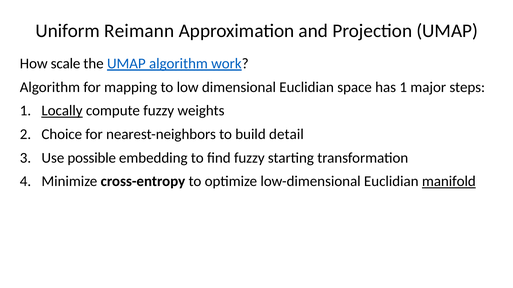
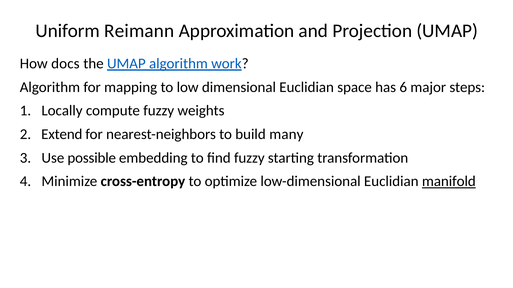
scale: scale -> docs
has 1: 1 -> 6
Locally underline: present -> none
Choice: Choice -> Extend
detail: detail -> many
